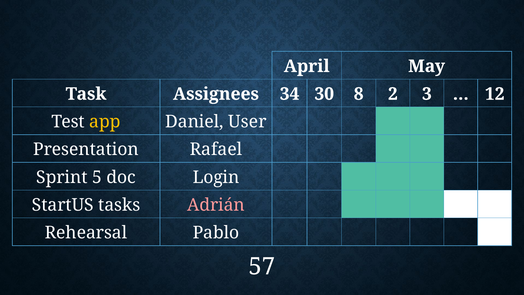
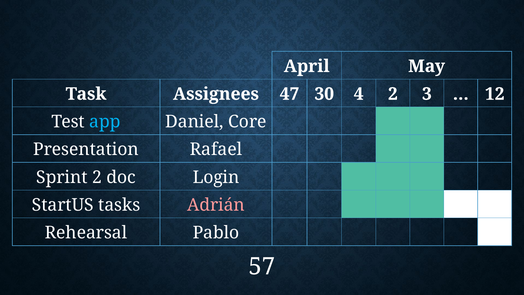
34: 34 -> 47
8: 8 -> 4
app colour: yellow -> light blue
User: User -> Core
Sprint 5: 5 -> 2
